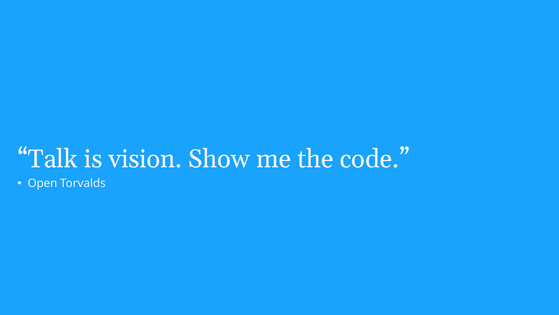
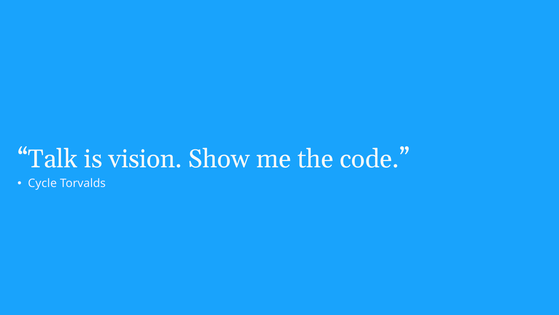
Open: Open -> Cycle
